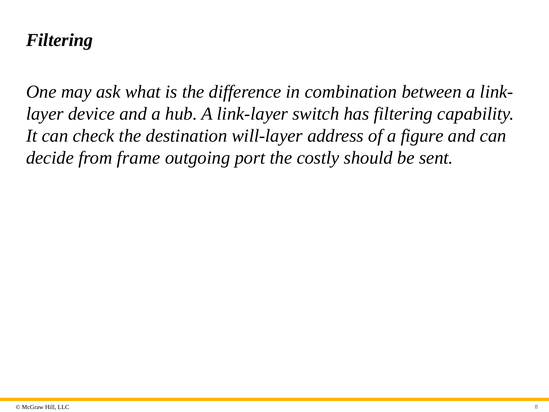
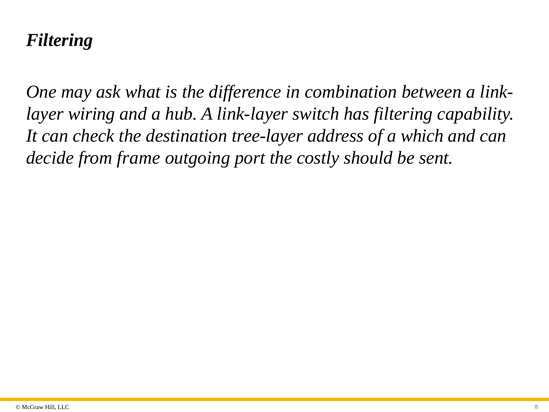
device: device -> wiring
will-layer: will-layer -> tree-layer
figure: figure -> which
